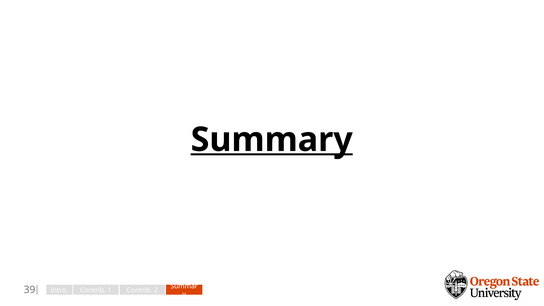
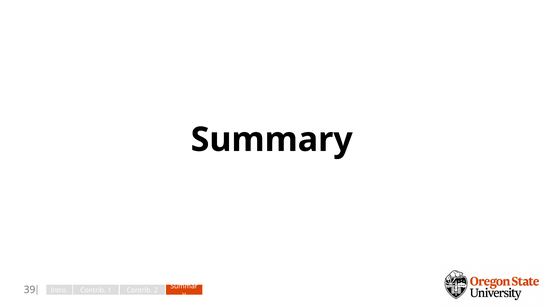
Summary underline: present -> none
